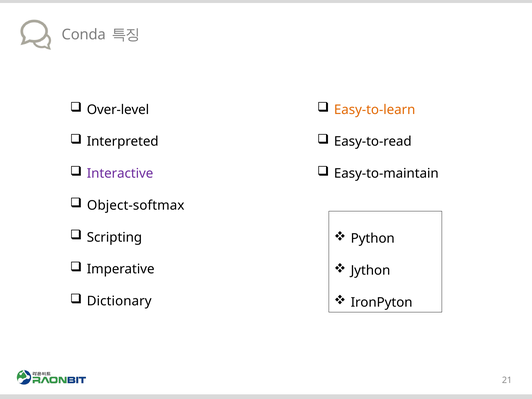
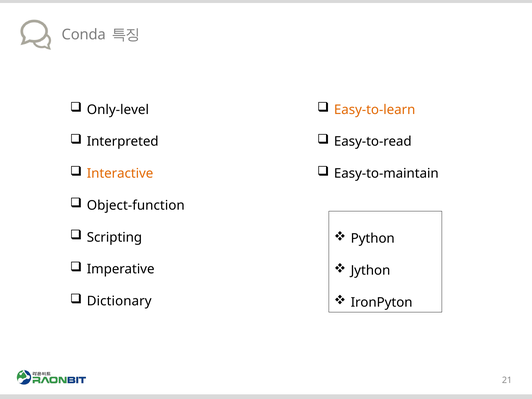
Over-level: Over-level -> Only-level
Interactive colour: purple -> orange
Object-softmax: Object-softmax -> Object-function
